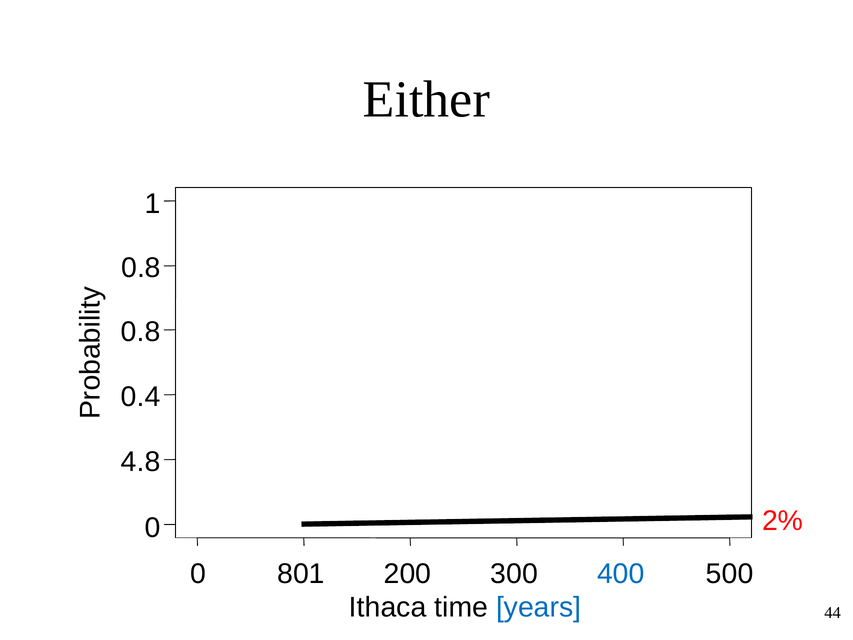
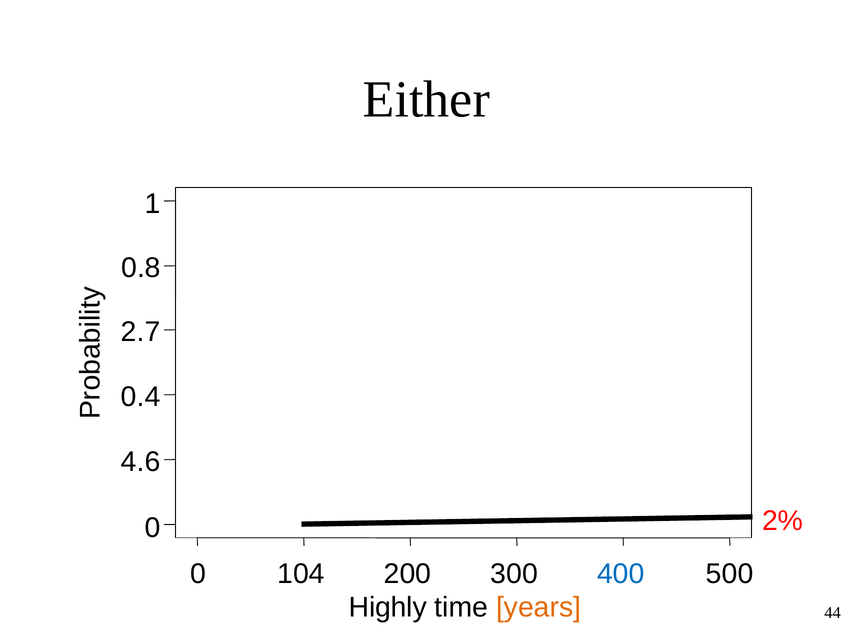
0.8 at (141, 332): 0.8 -> 2.7
4.8: 4.8 -> 4.6
801: 801 -> 104
Ithaca: Ithaca -> Highly
years colour: blue -> orange
